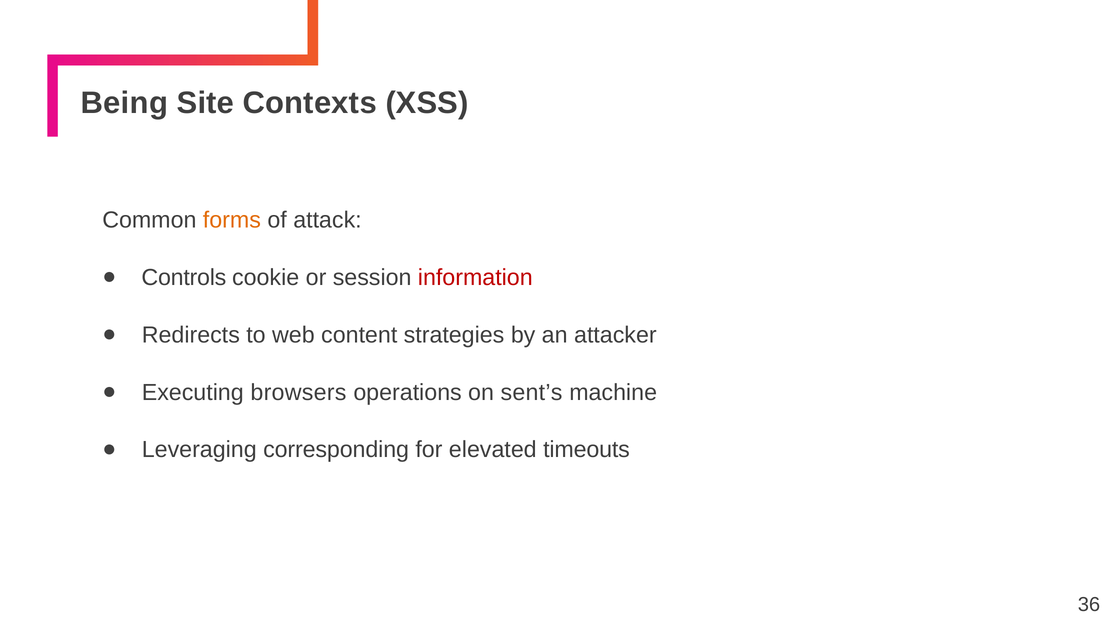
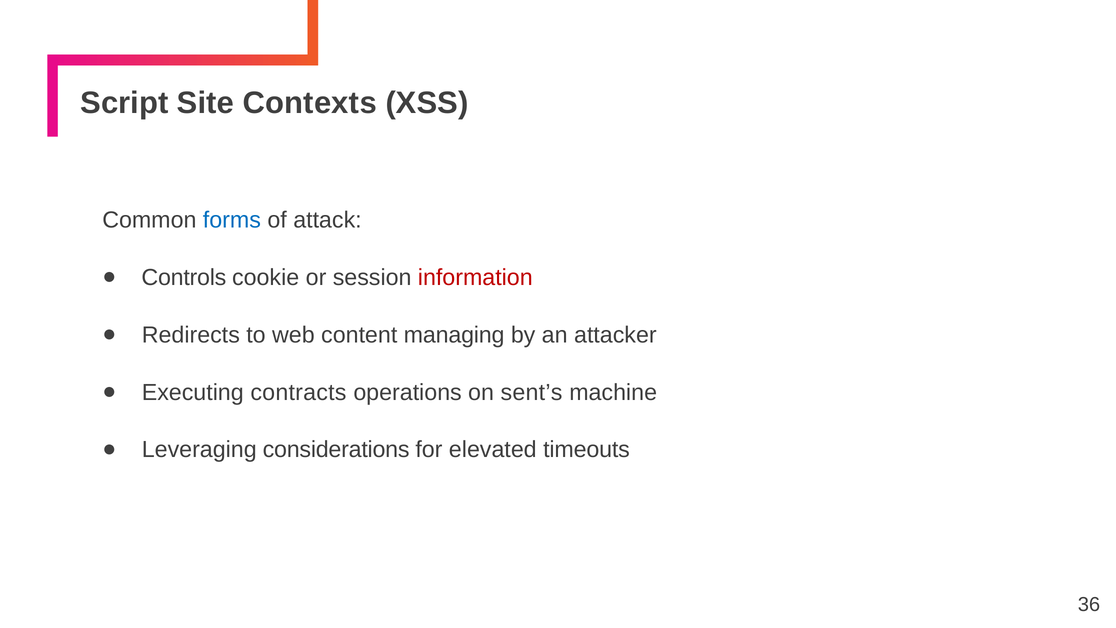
Being: Being -> Script
forms colour: orange -> blue
strategies: strategies -> managing
browsers: browsers -> contracts
corresponding: corresponding -> considerations
